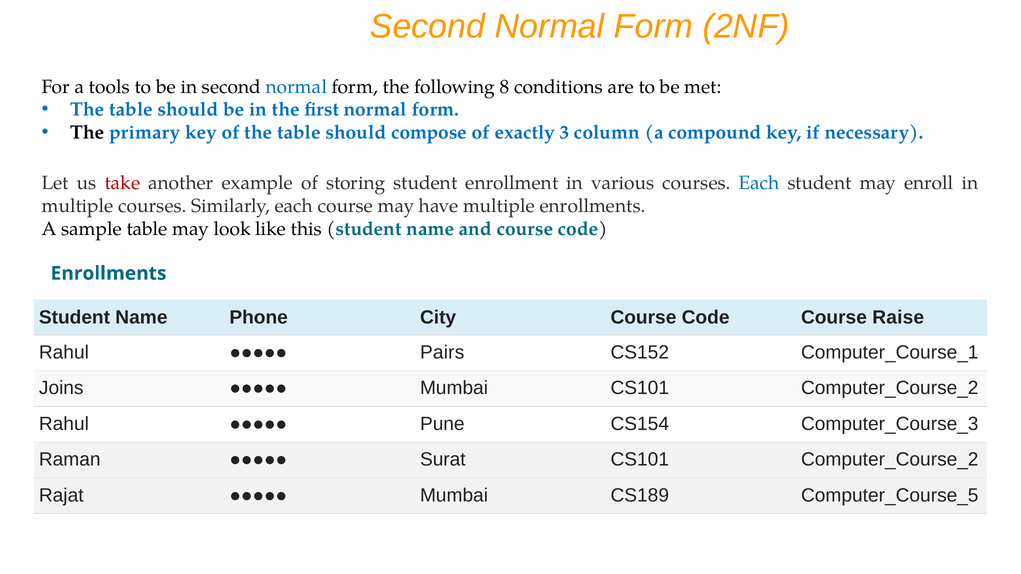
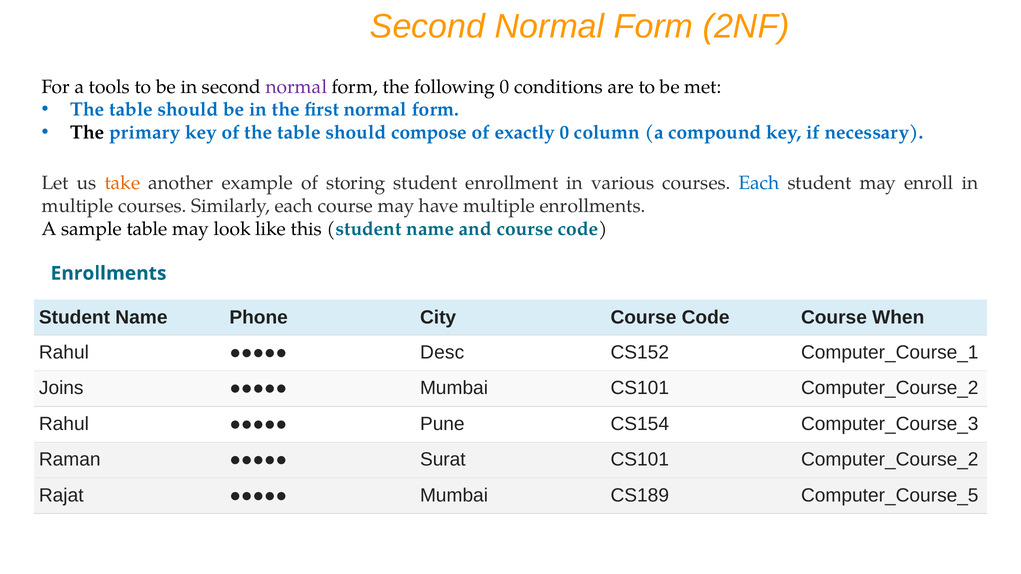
normal at (296, 87) colour: blue -> purple
following 8: 8 -> 0
exactly 3: 3 -> 0
take colour: red -> orange
Raise: Raise -> When
Pairs: Pairs -> Desc
